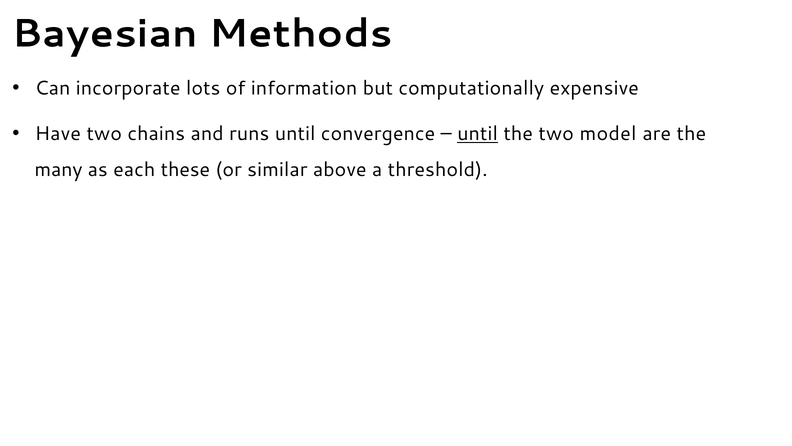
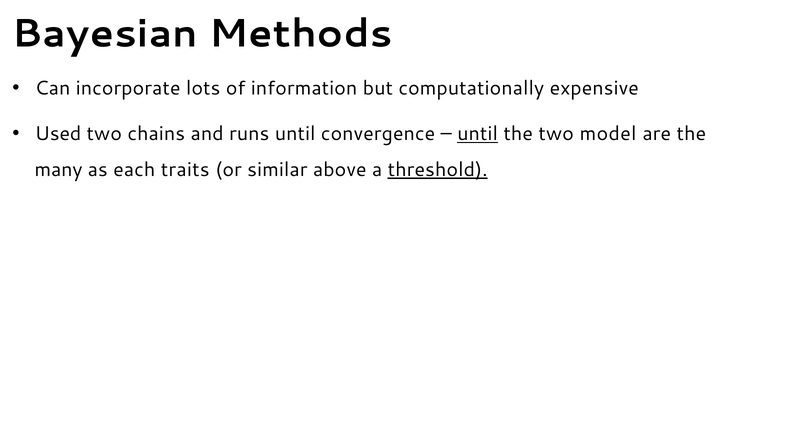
Have: Have -> Used
these: these -> traits
threshold underline: none -> present
